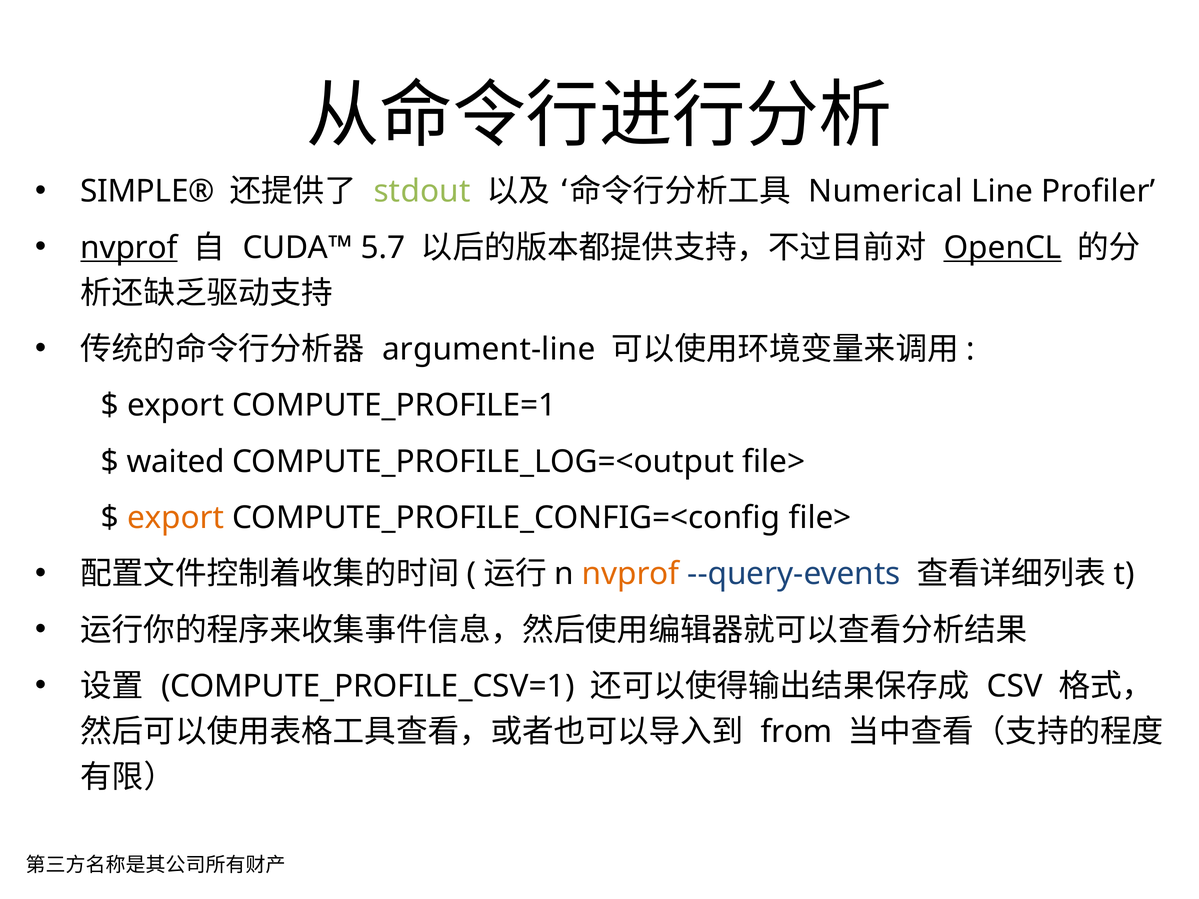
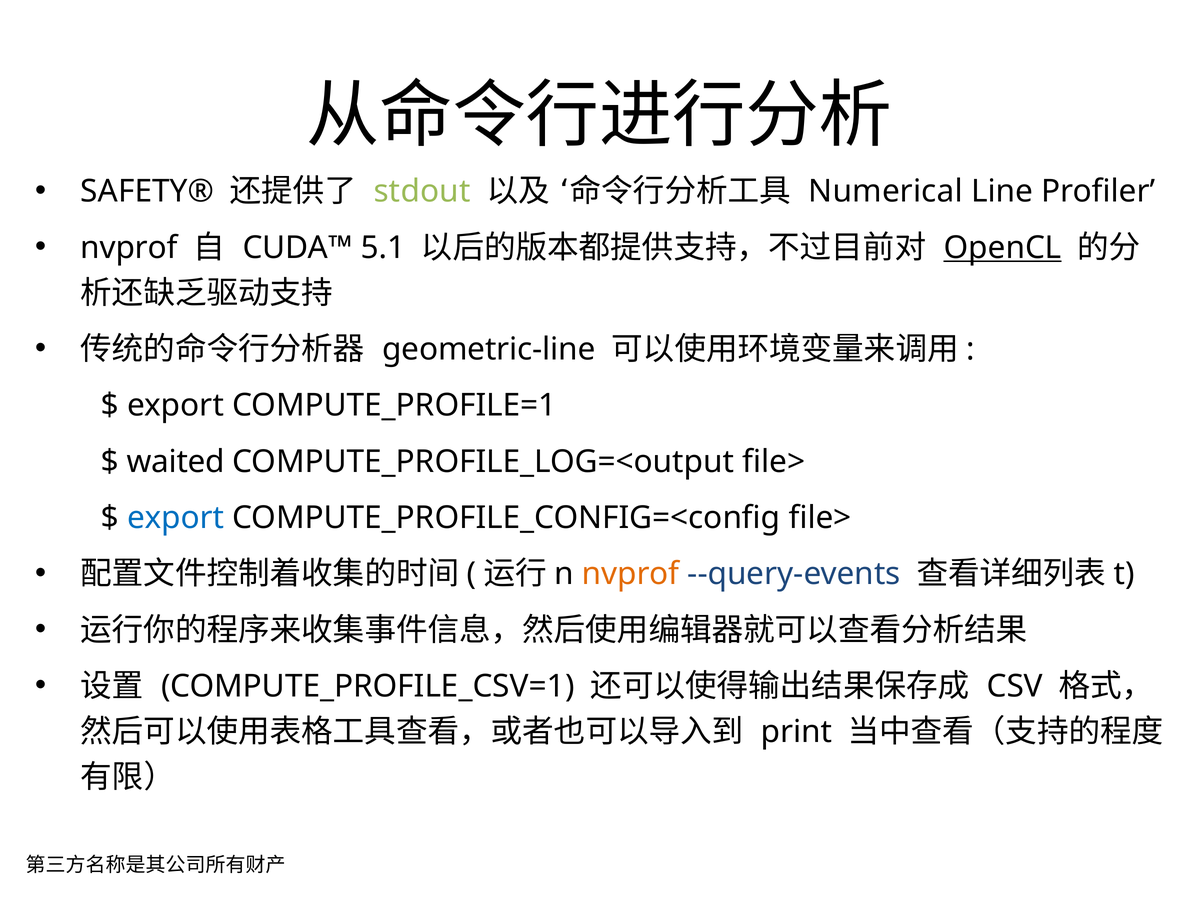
SIMPLE®: SIMPLE® -> SAFETY®
nvprof at (129, 248) underline: present -> none
5.7: 5.7 -> 5.1
argument-line: argument-line -> geometric-line
export at (176, 518) colour: orange -> blue
from: from -> print
